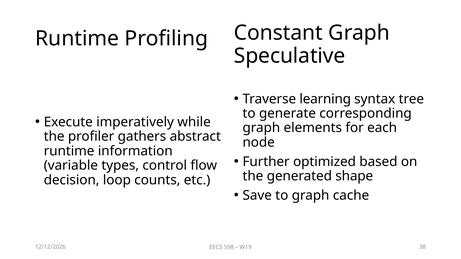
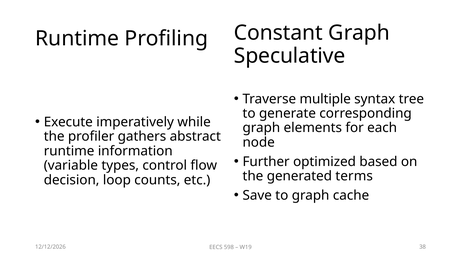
learning: learning -> multiple
shape: shape -> terms
